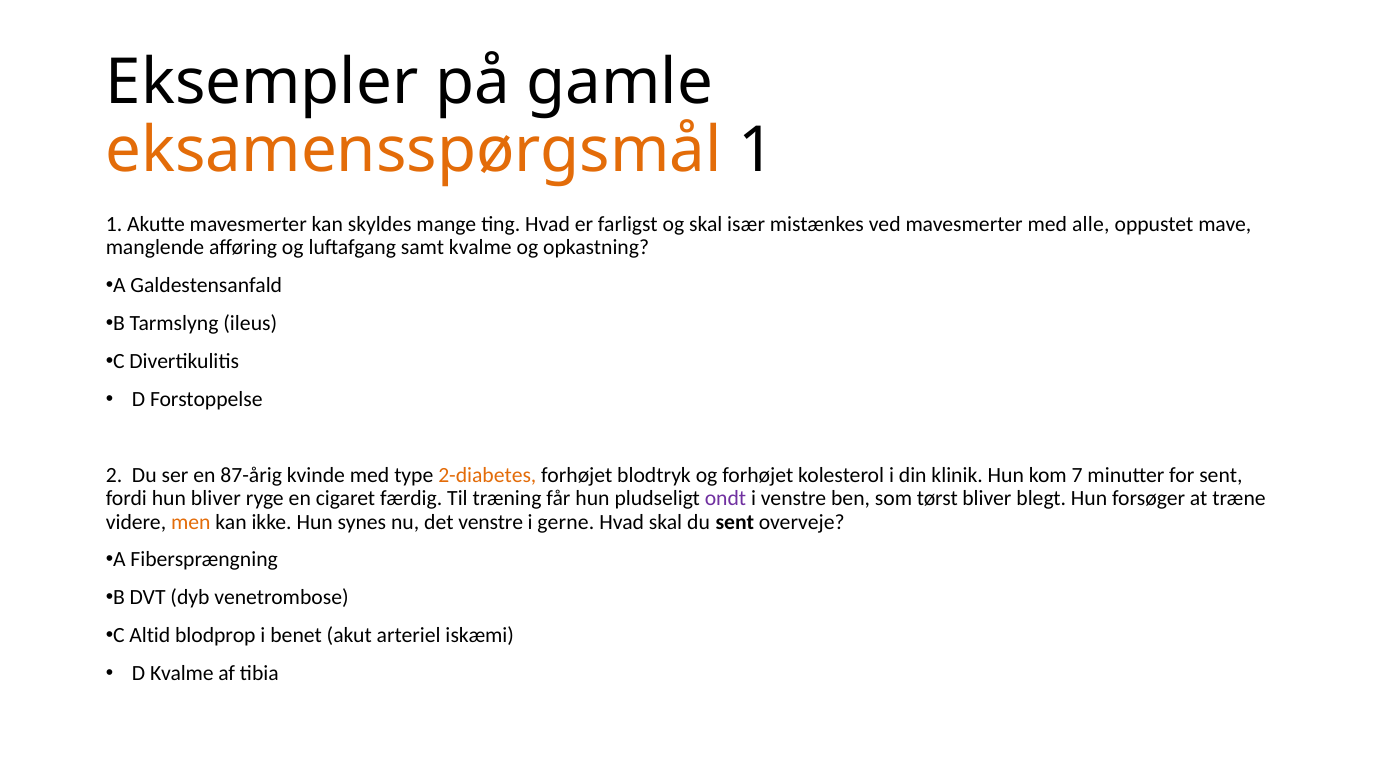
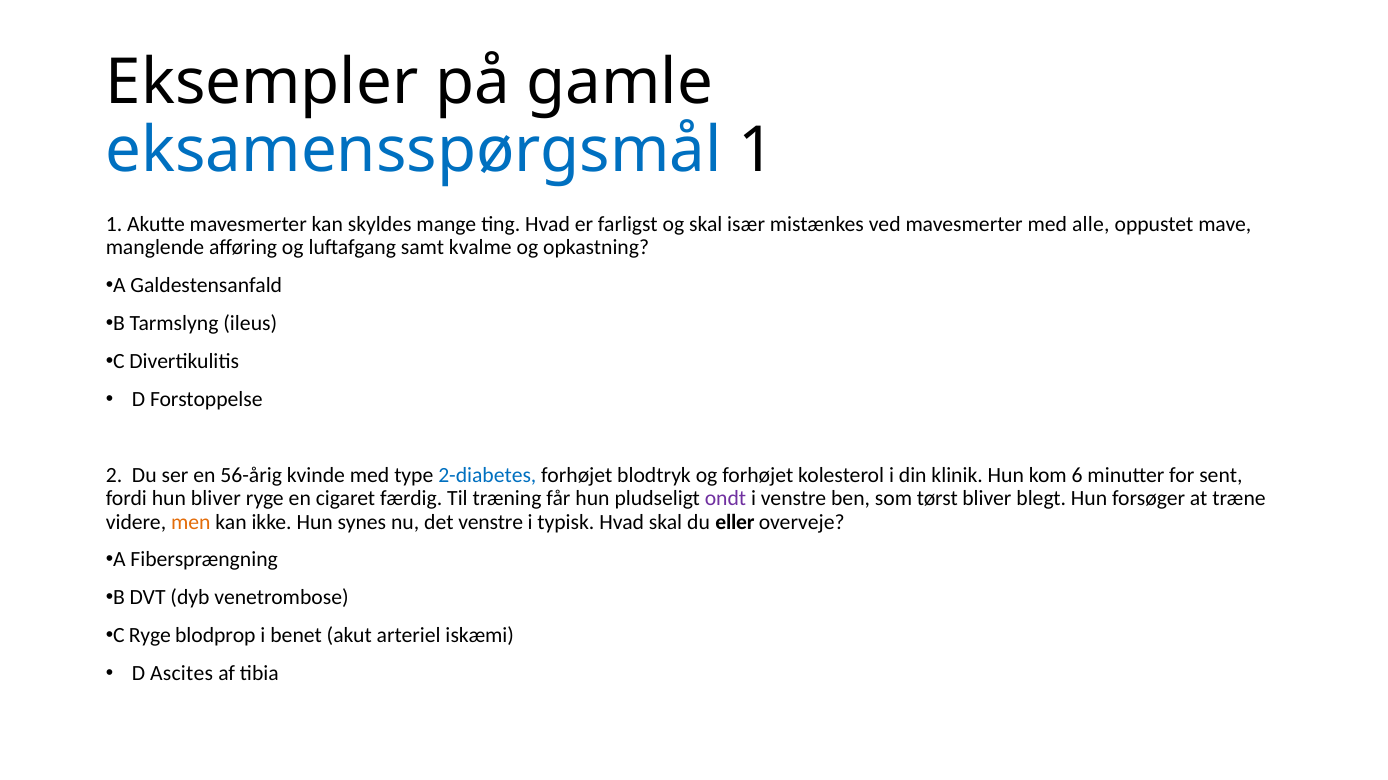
eksamensspørgsmål colour: orange -> blue
87-årig: 87-årig -> 56-årig
2-diabetes colour: orange -> blue
7: 7 -> 6
gerne: gerne -> typisk
du sent: sent -> eller
C Altid: Altid -> Ryge
D Kvalme: Kvalme -> Ascites
